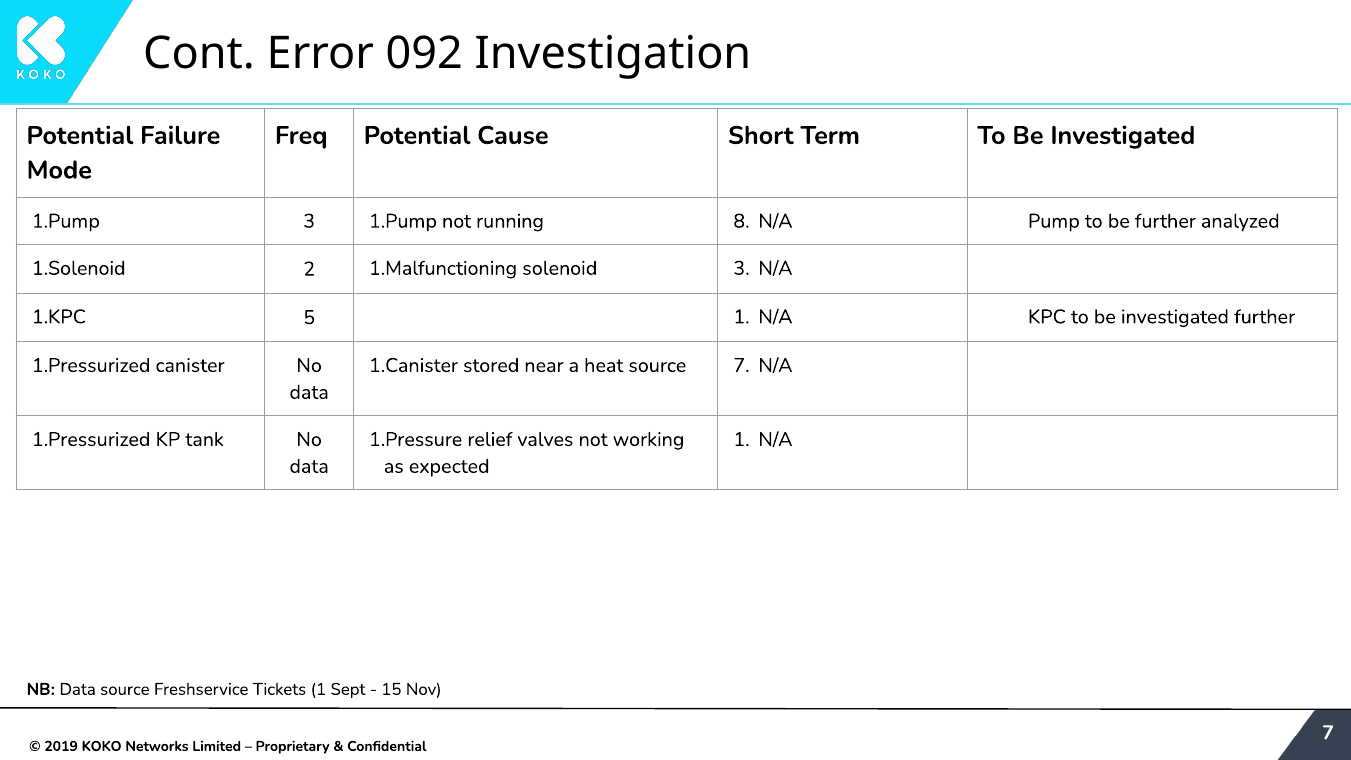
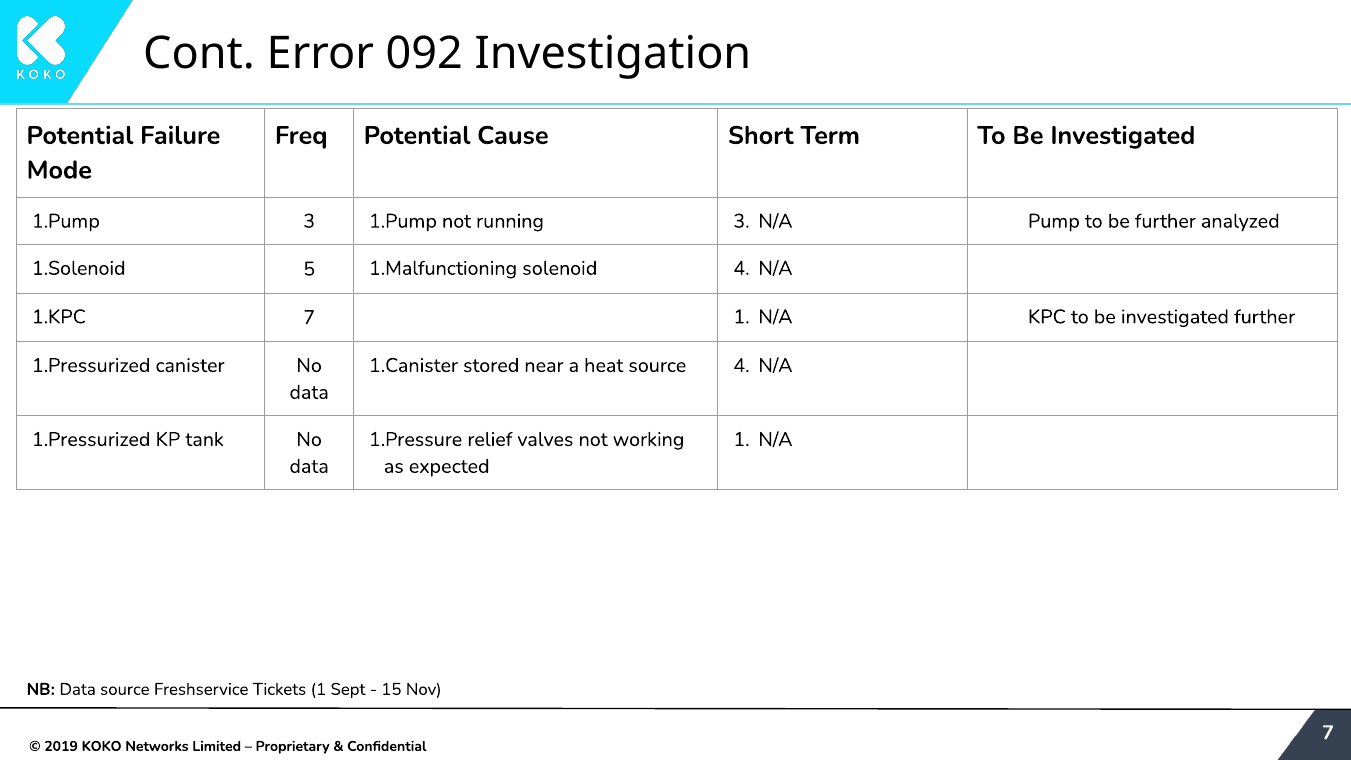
running 8: 8 -> 3
2: 2 -> 5
solenoid 3: 3 -> 4
5 at (309, 318): 5 -> 7
source 7: 7 -> 4
